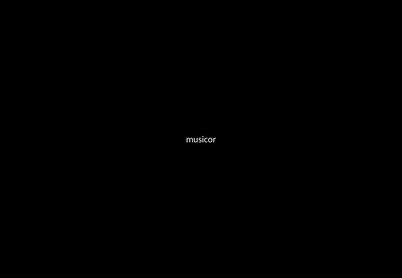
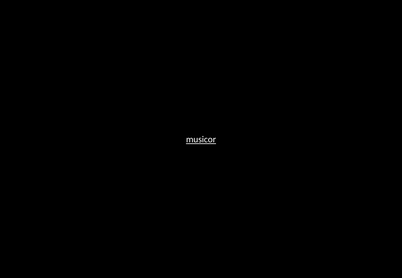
musicor underline: none -> present
